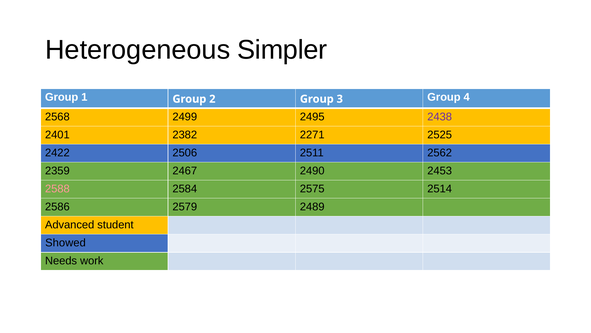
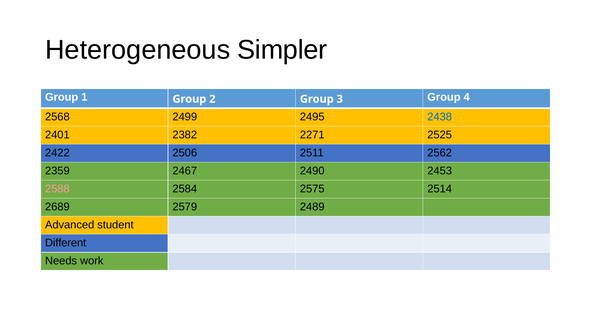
2438 colour: purple -> blue
2586: 2586 -> 2689
Showed: Showed -> Different
